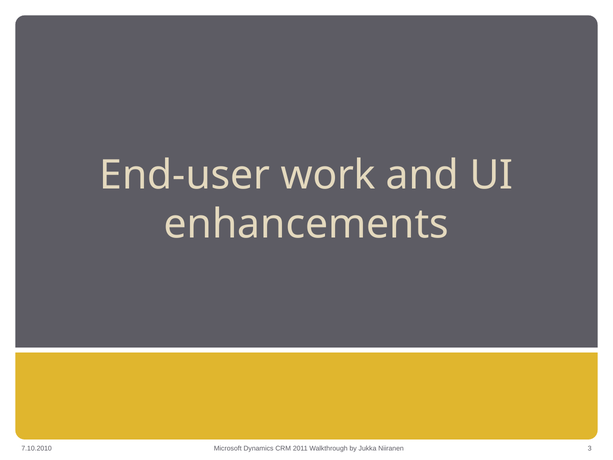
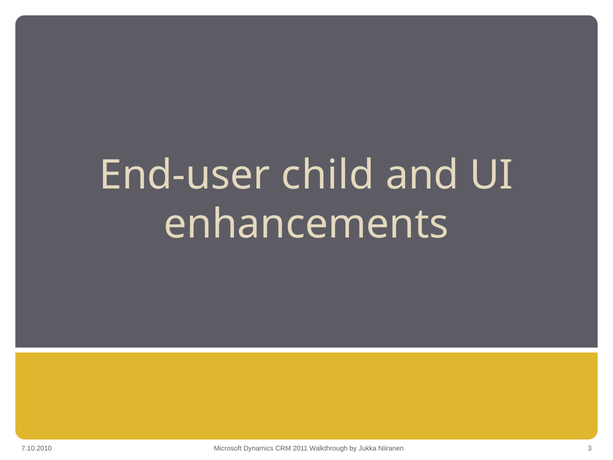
work: work -> child
